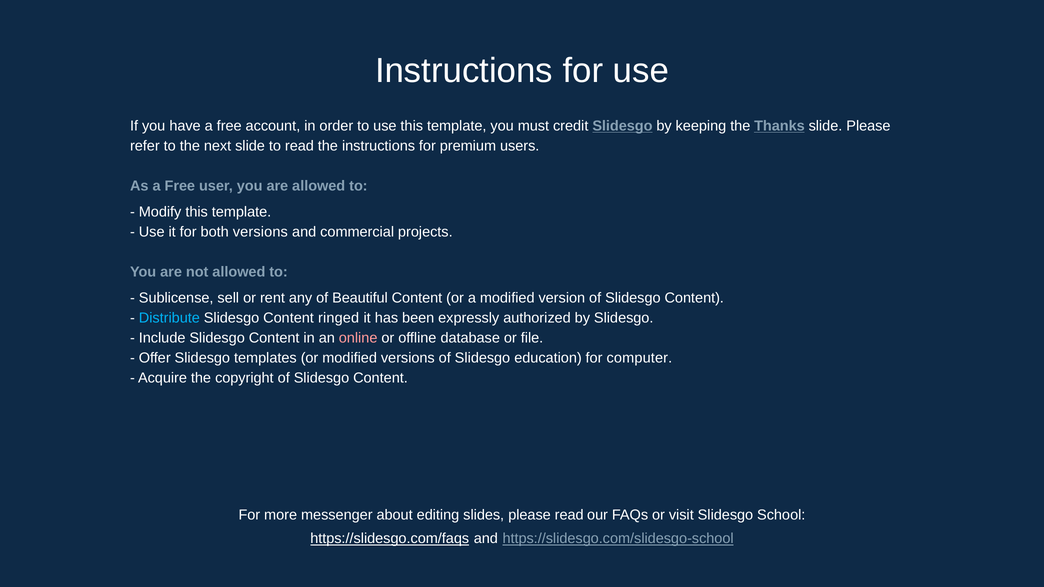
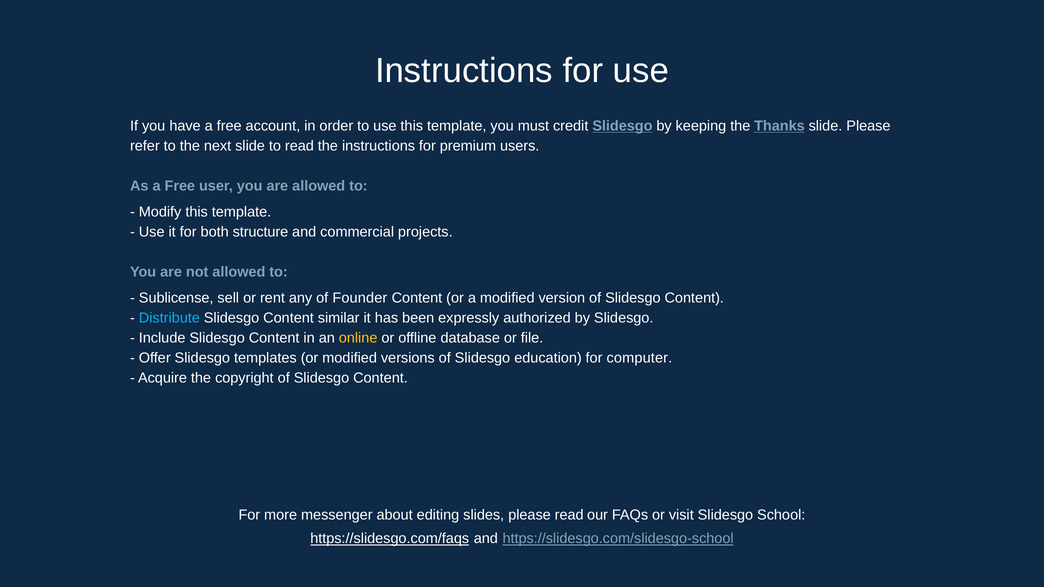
both versions: versions -> structure
Beautiful: Beautiful -> Founder
ringed: ringed -> similar
online colour: pink -> yellow
